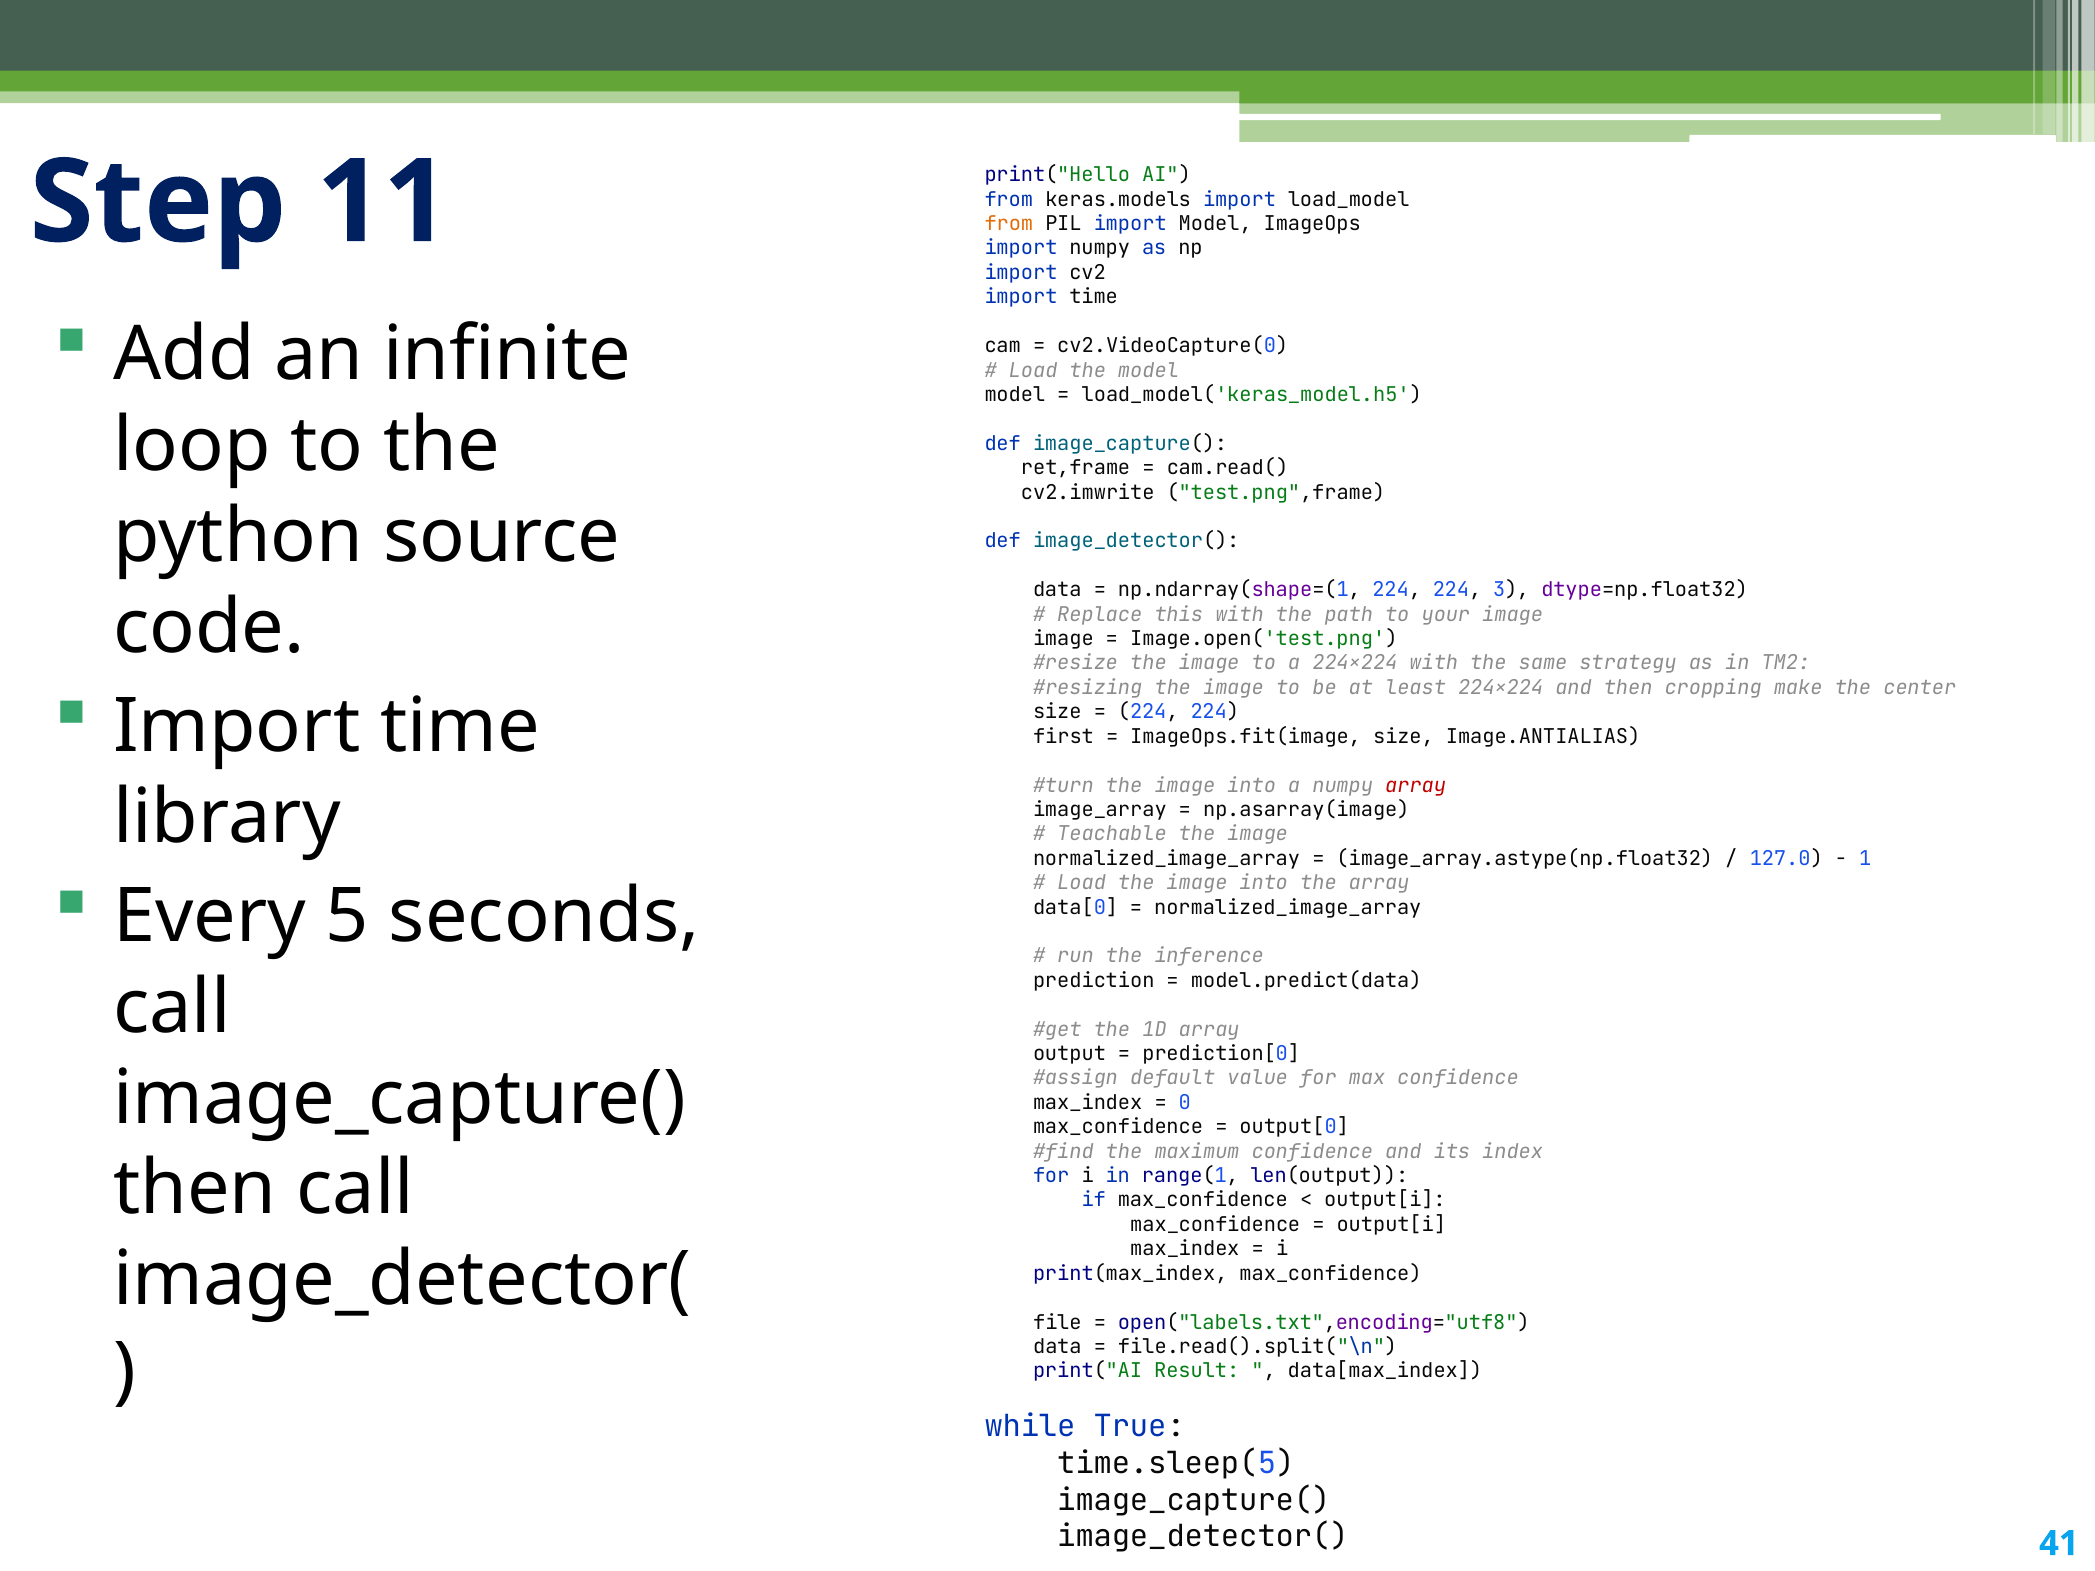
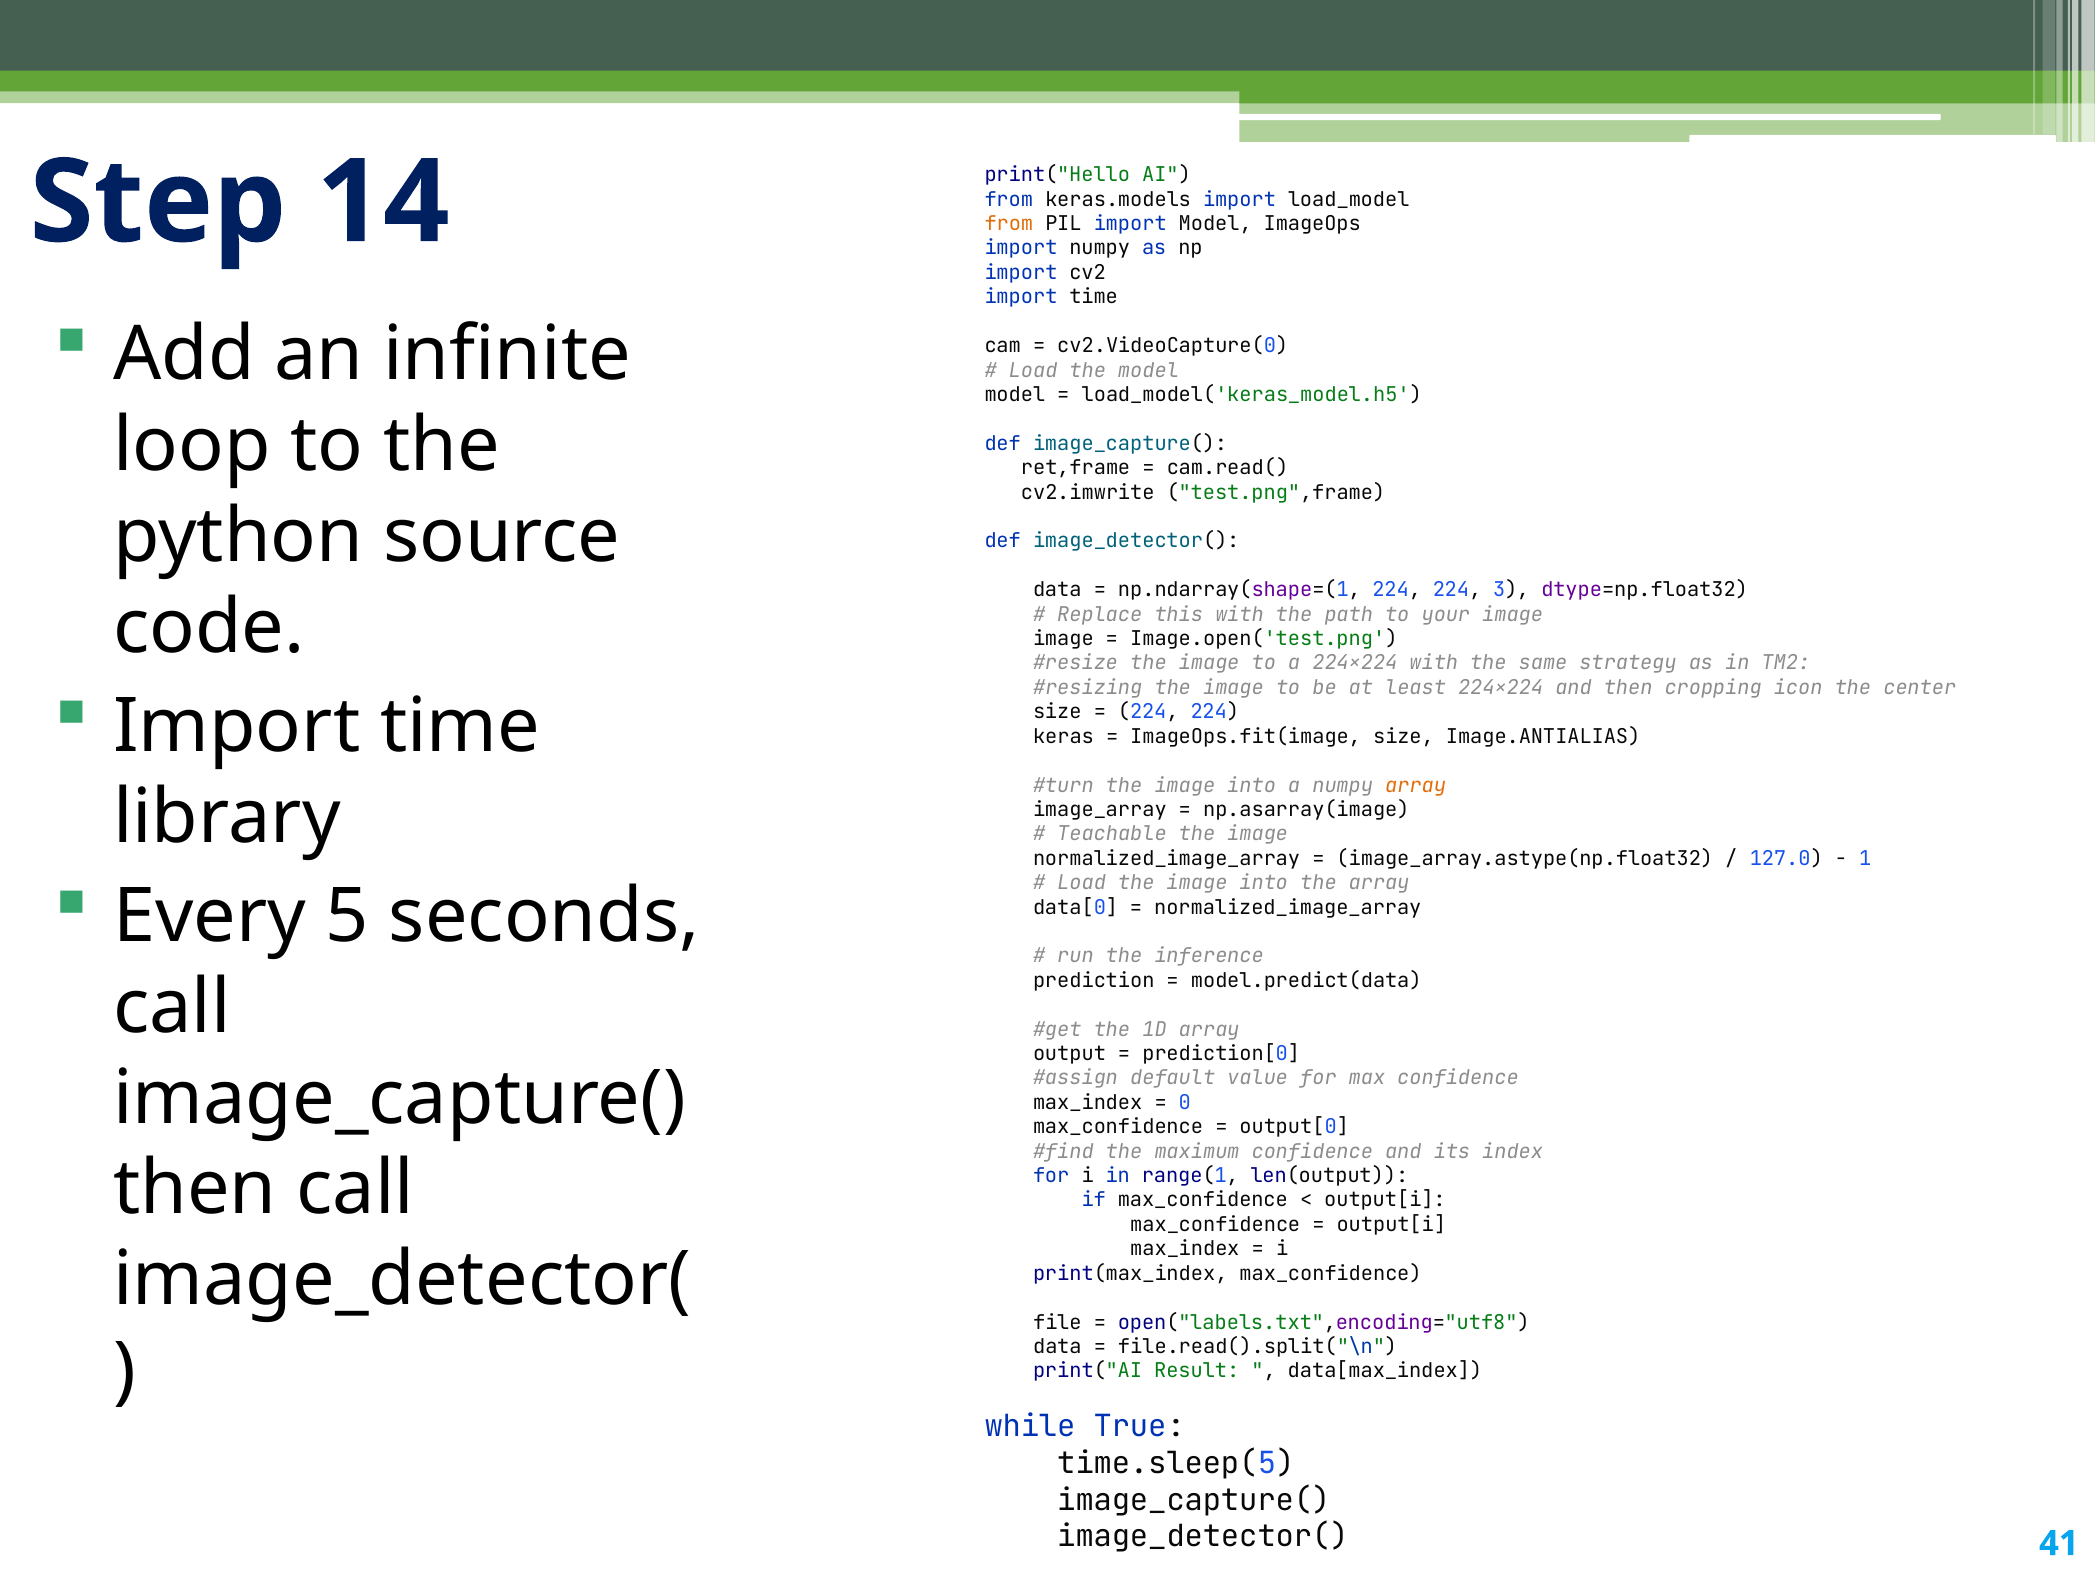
11: 11 -> 14
make: make -> icon
first: first -> keras
array at (1416, 785) colour: red -> orange
